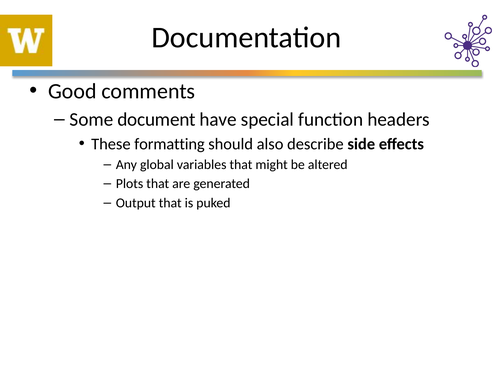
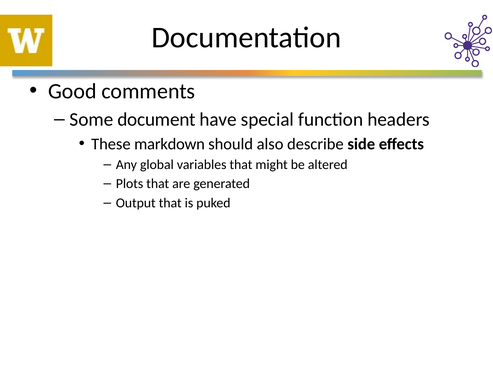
formatting: formatting -> markdown
